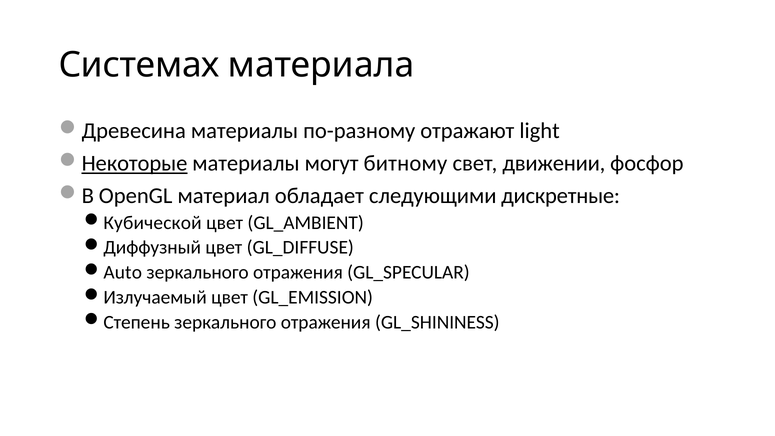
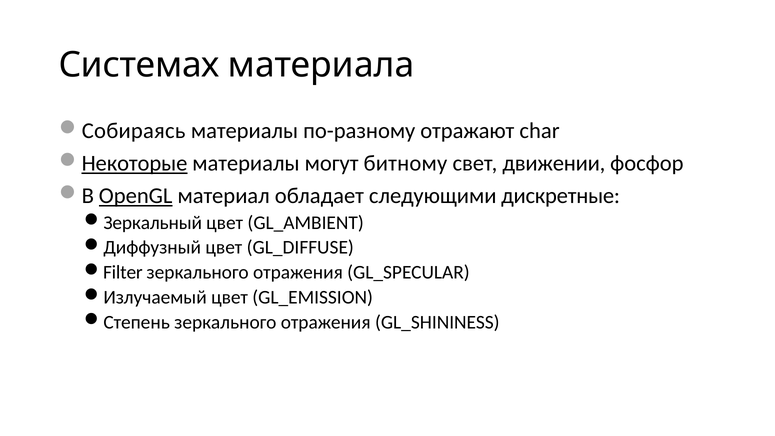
Древесина: Древесина -> Собираясь
light: light -> char
OpenGL underline: none -> present
Кубической: Кубической -> Зеркальный
Auto: Auto -> Filter
